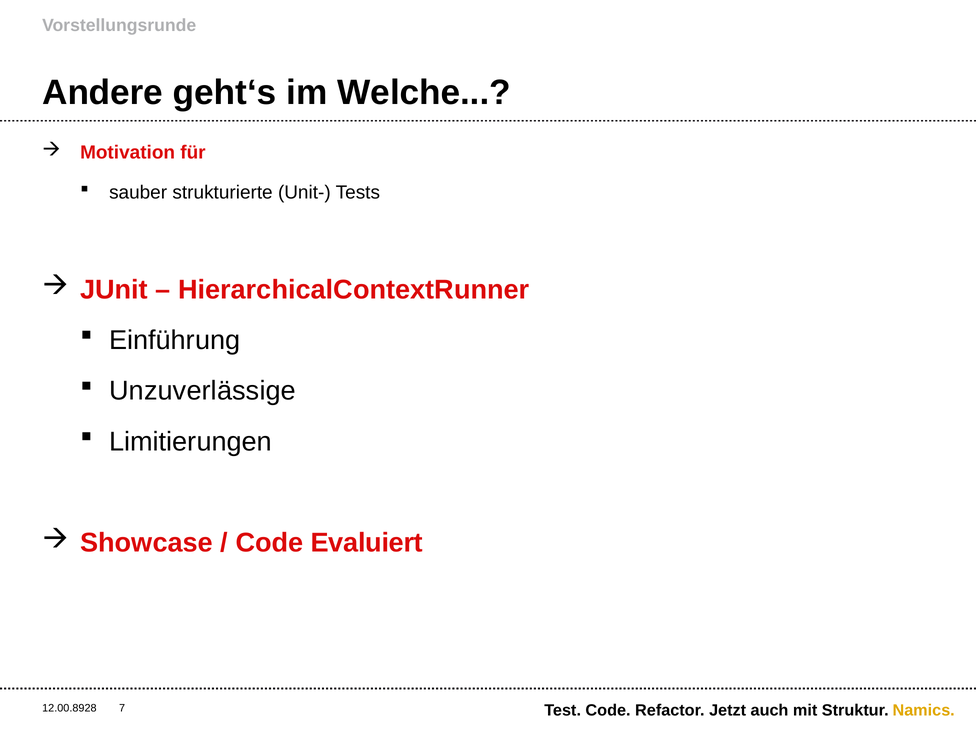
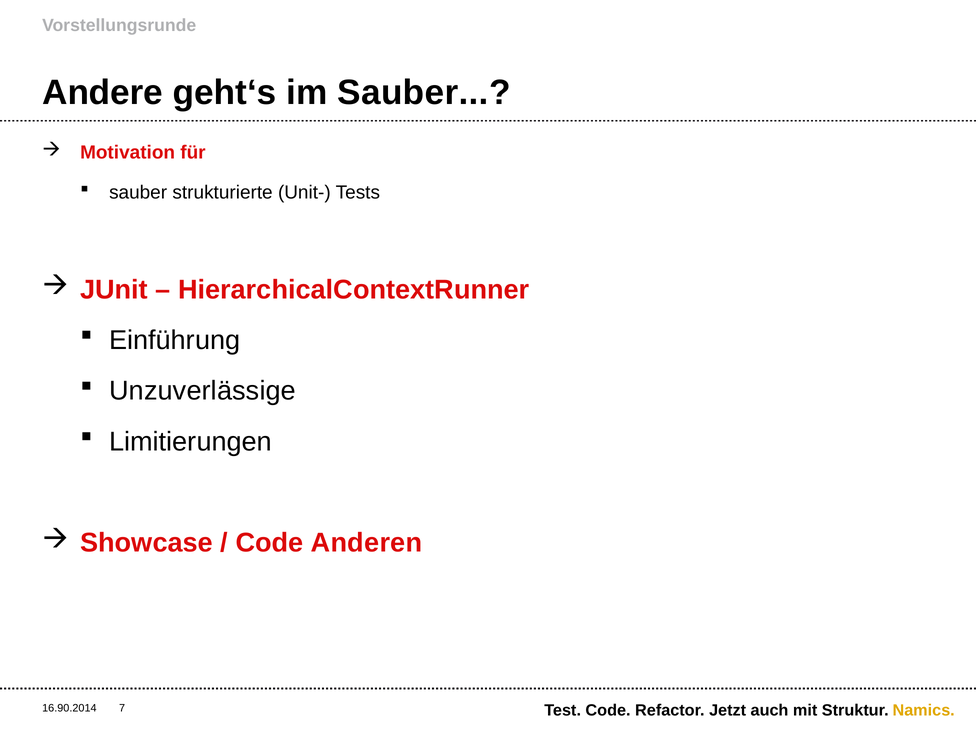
im Welche: Welche -> Sauber
Evaluiert: Evaluiert -> Anderen
12.00.8928: 12.00.8928 -> 16.90.2014
